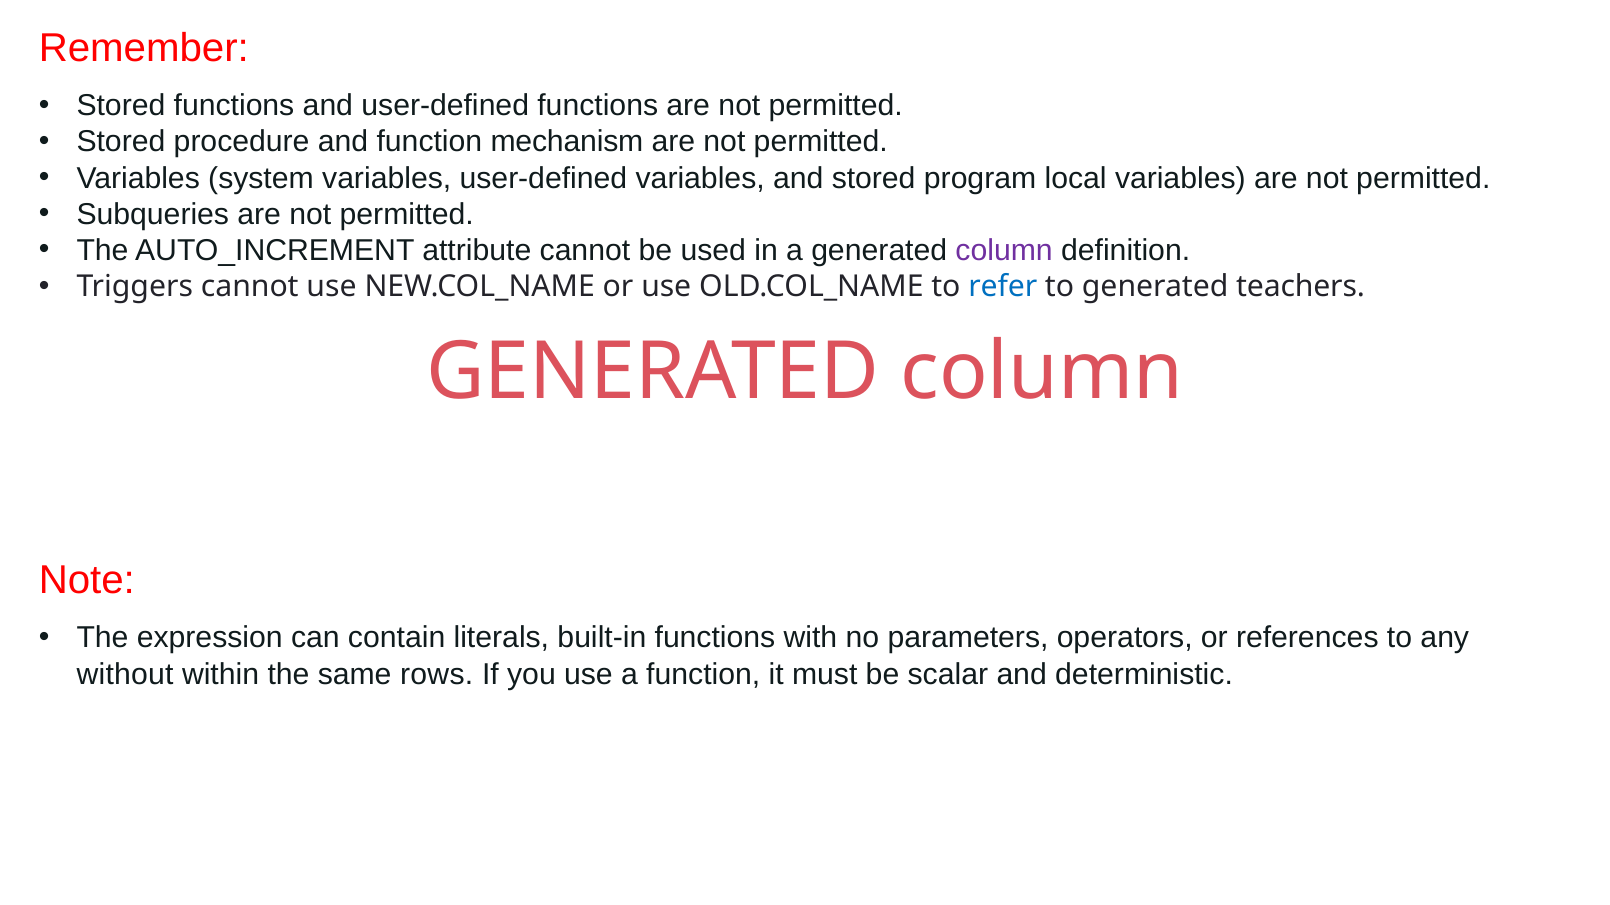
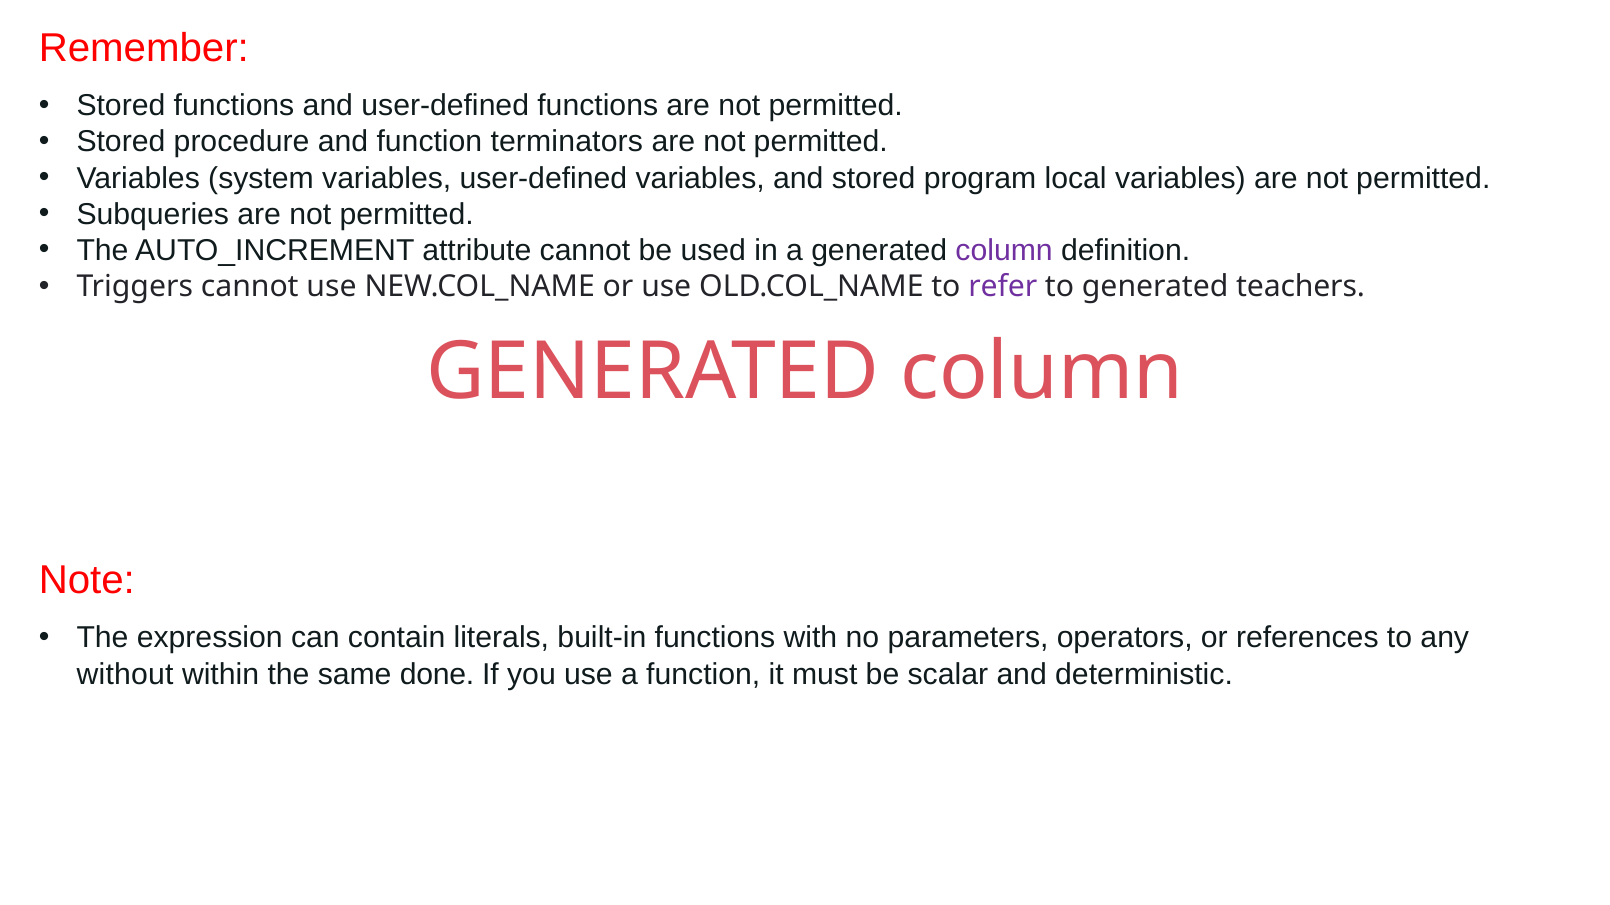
mechanism: mechanism -> terminators
refer colour: blue -> purple
rows: rows -> done
